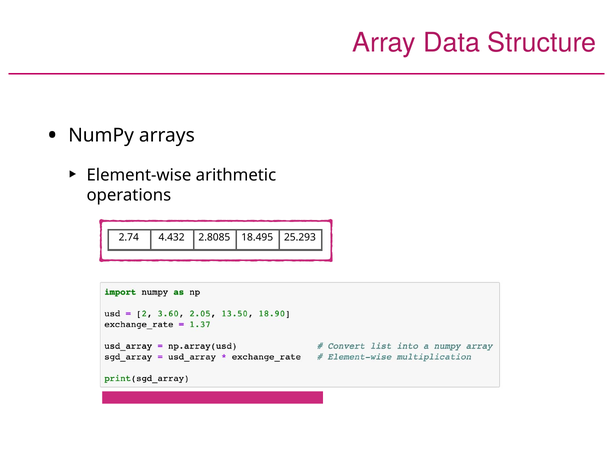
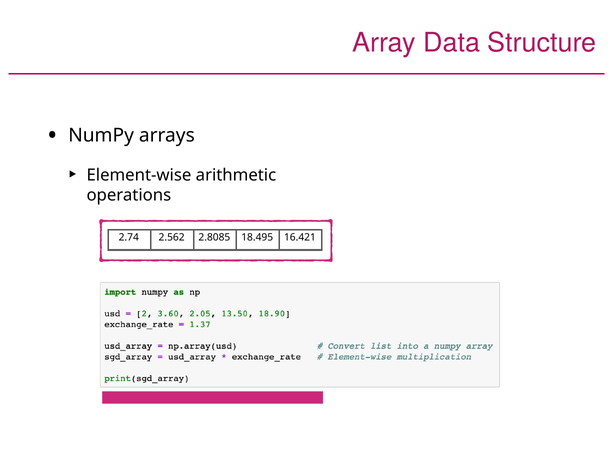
4.432: 4.432 -> 2.562
25.293: 25.293 -> 16.421
